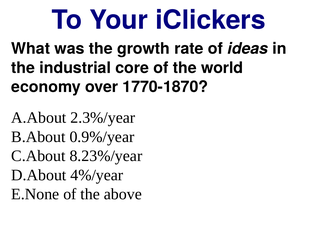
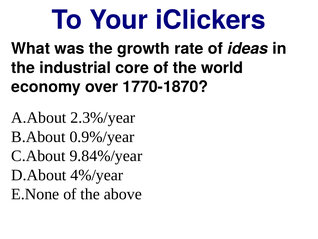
8.23%/year: 8.23%/year -> 9.84%/year
